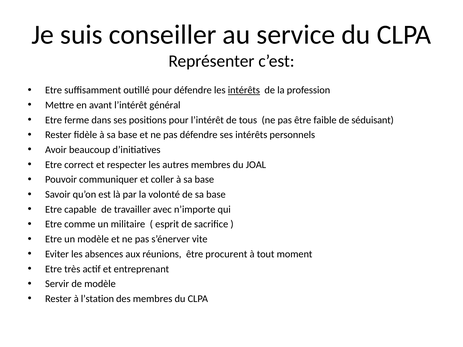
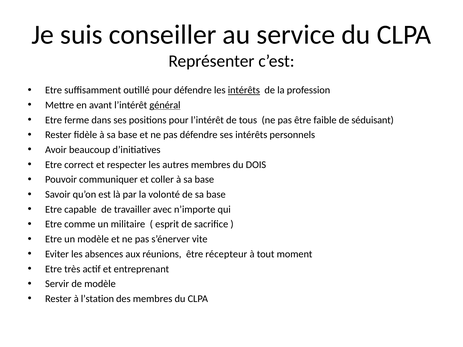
général underline: none -> present
JOAL: JOAL -> DOIS
procurent: procurent -> récepteur
